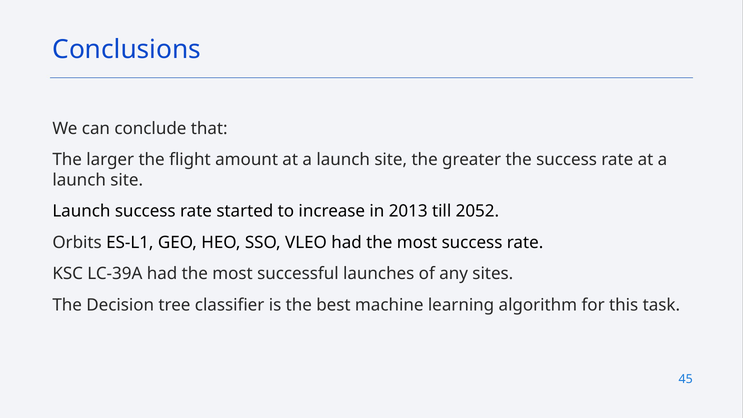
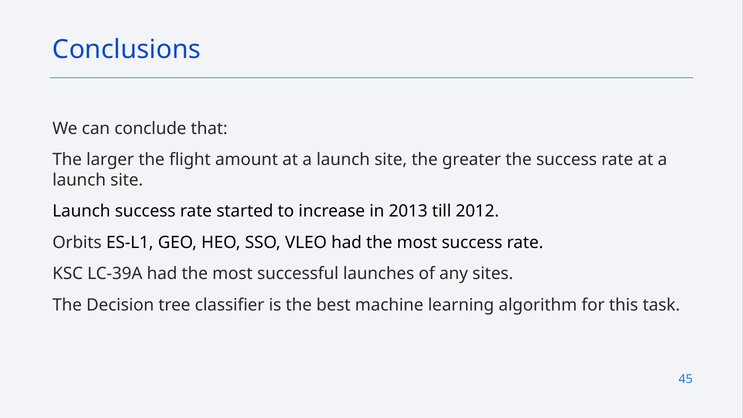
2052: 2052 -> 2012
